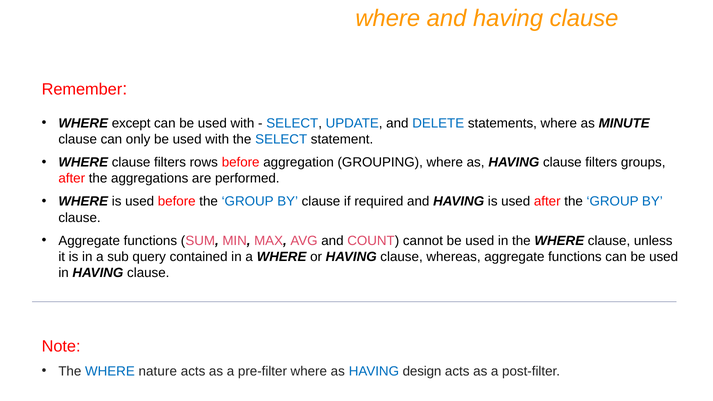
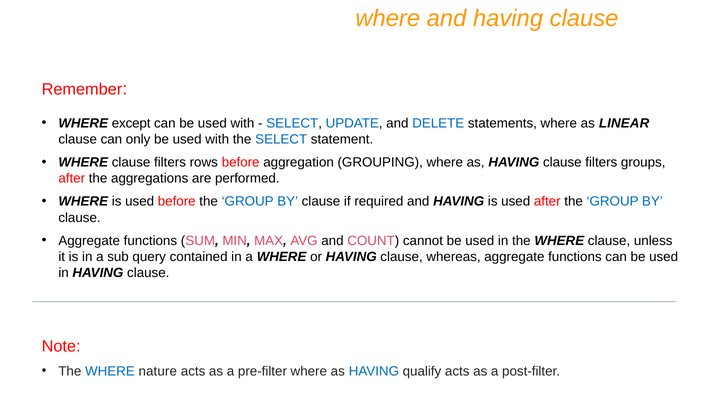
MINUTE: MINUTE -> LINEAR
design: design -> qualify
